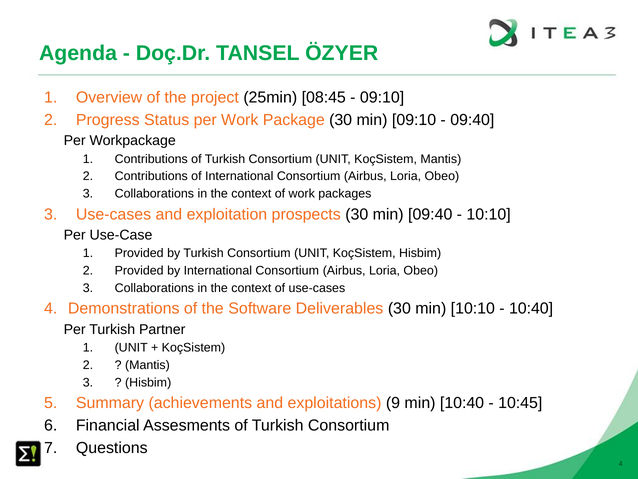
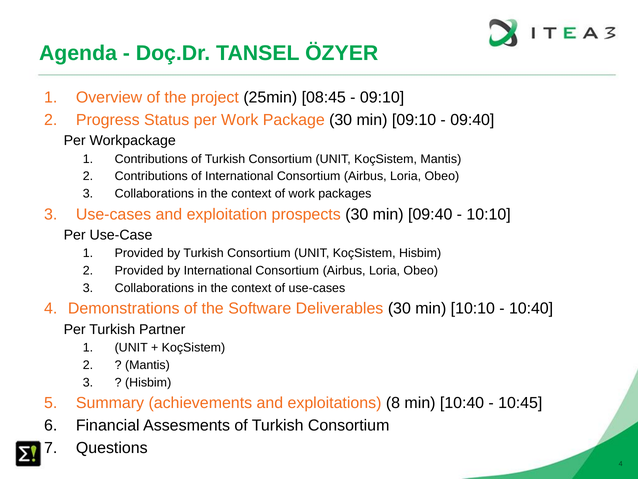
9: 9 -> 8
